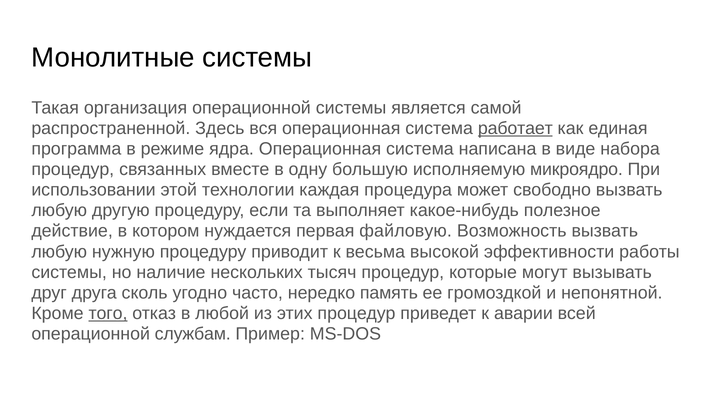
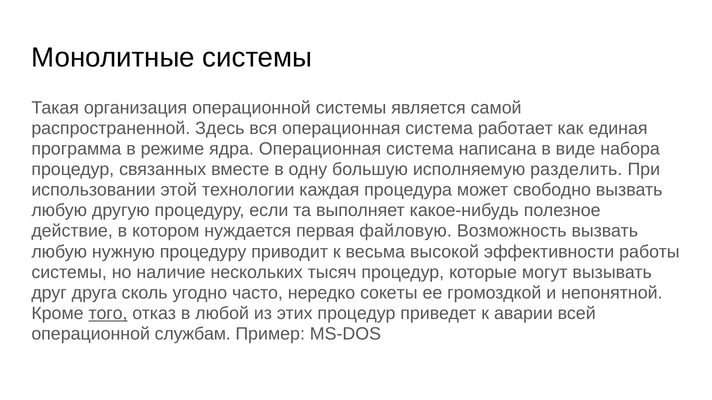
работает underline: present -> none
микроядро: микроядро -> разделить
память: память -> сокеты
